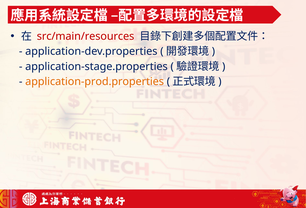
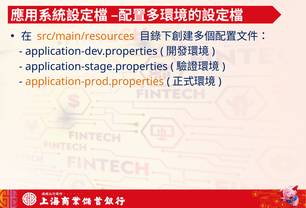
src/main/resources colour: red -> orange
